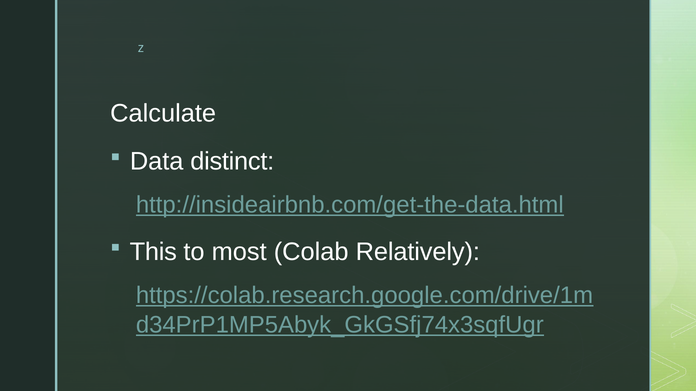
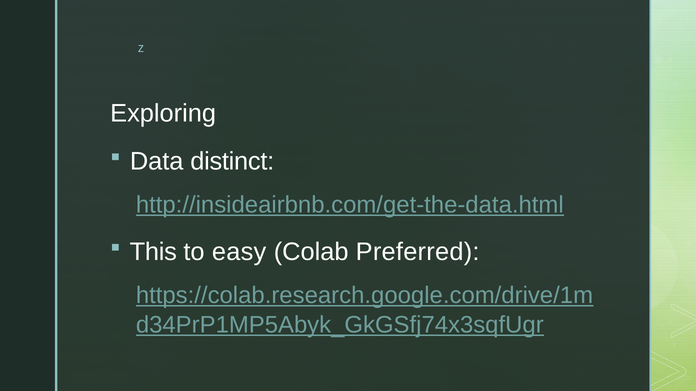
Calculate: Calculate -> Exploring
most: most -> easy
Relatively: Relatively -> Preferred
